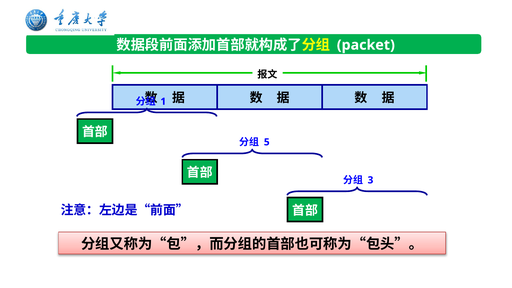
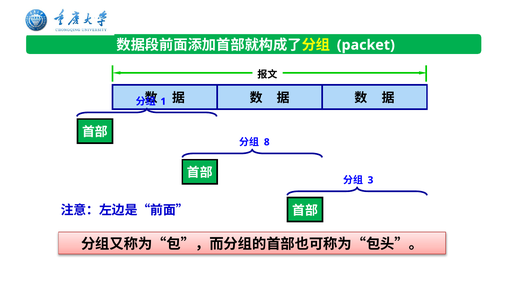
5: 5 -> 8
